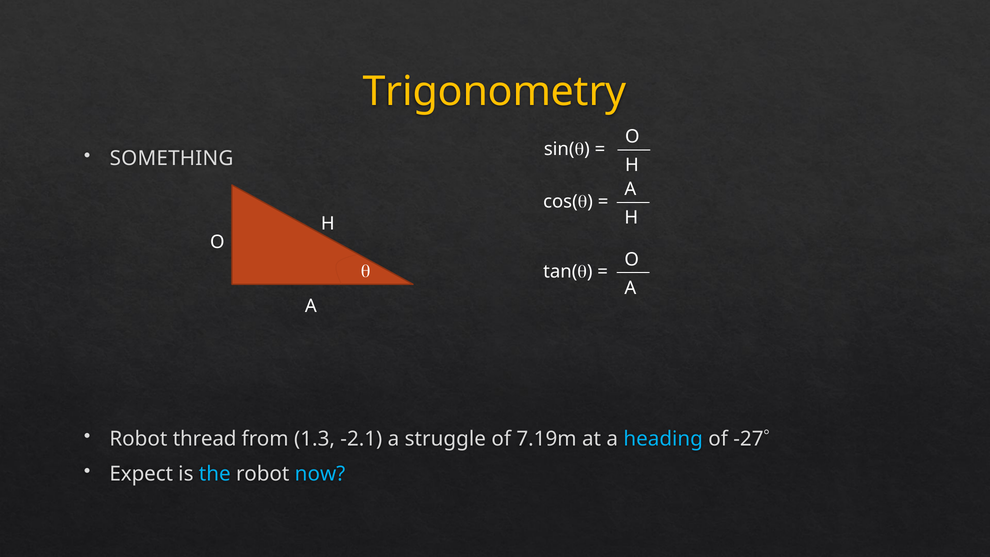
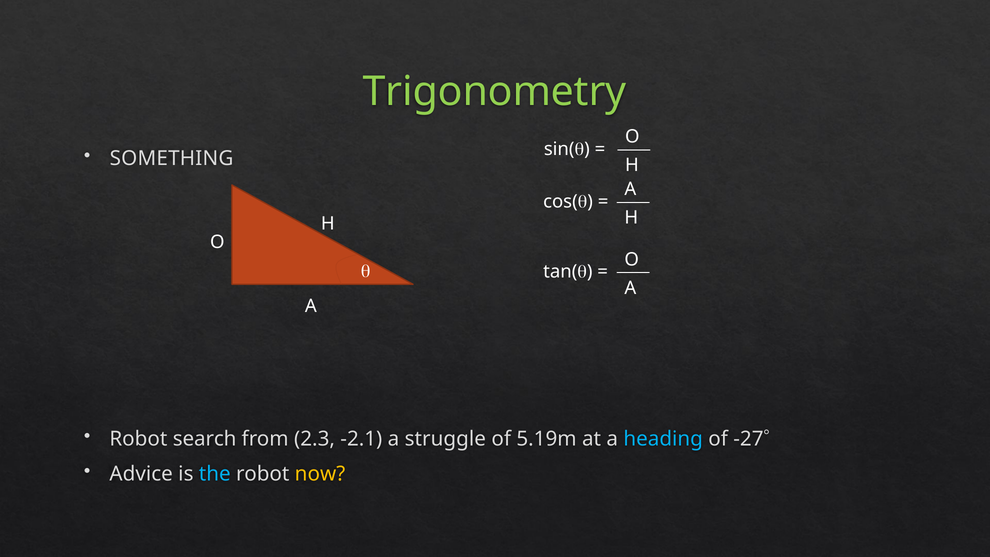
Trigonometry colour: yellow -> light green
thread: thread -> search
1.3: 1.3 -> 2.3
7.19m: 7.19m -> 5.19m
Expect: Expect -> Advice
now colour: light blue -> yellow
